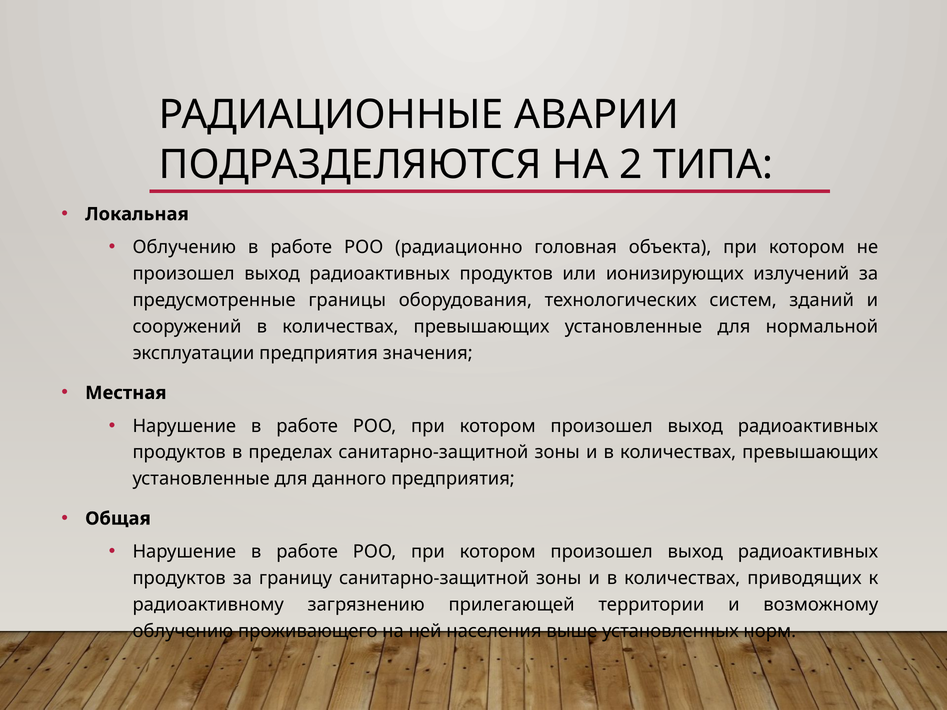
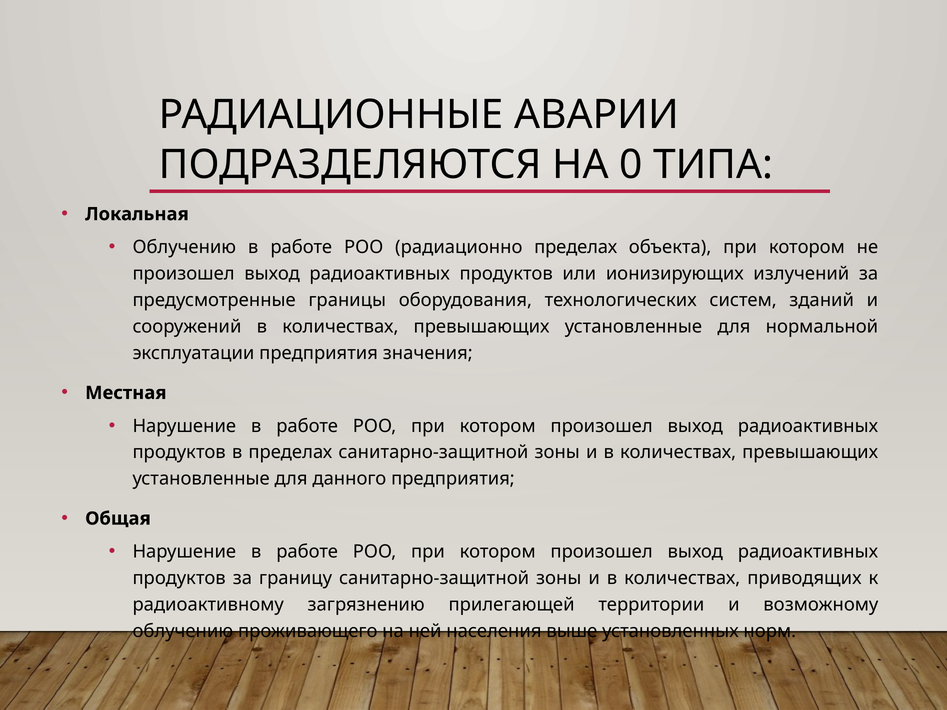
2: 2 -> 0
радиационно головная: головная -> пределах
